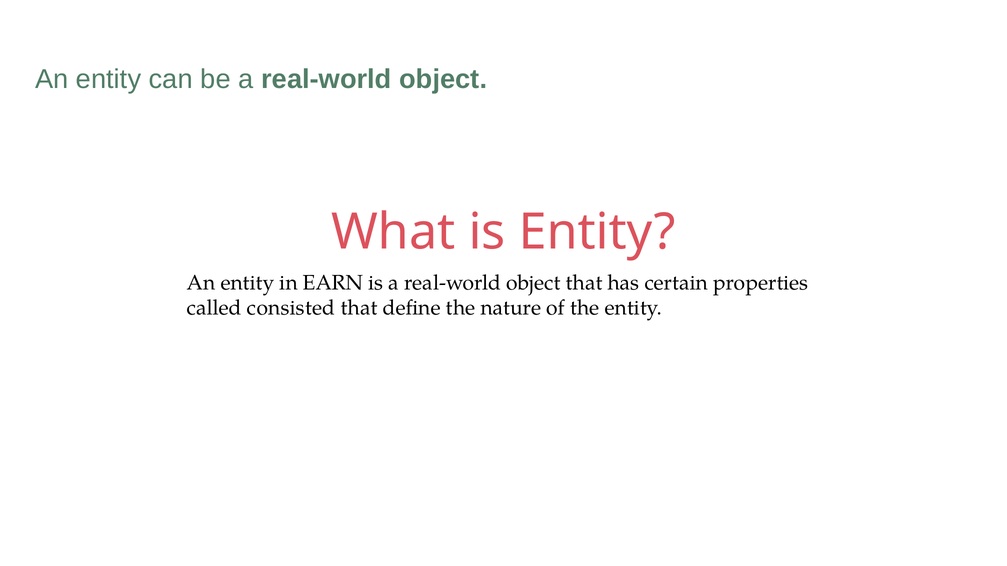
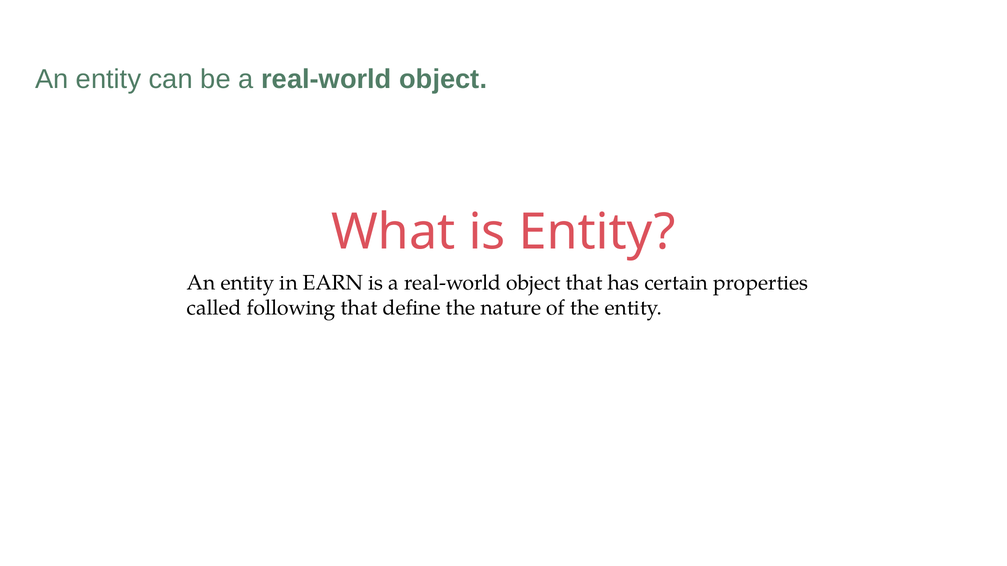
consisted: consisted -> following
